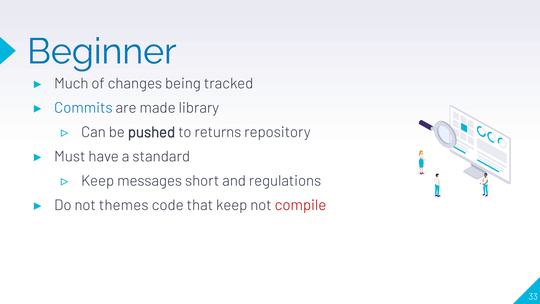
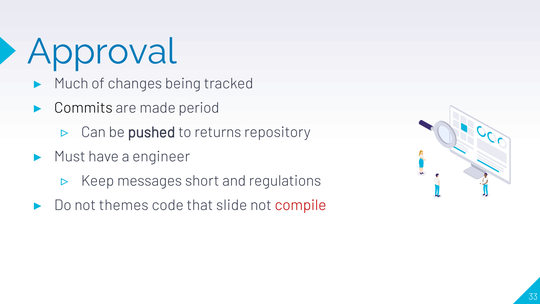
Beginner: Beginner -> Approval
Commits colour: blue -> black
library: library -> period
standard: standard -> engineer
that keep: keep -> slide
